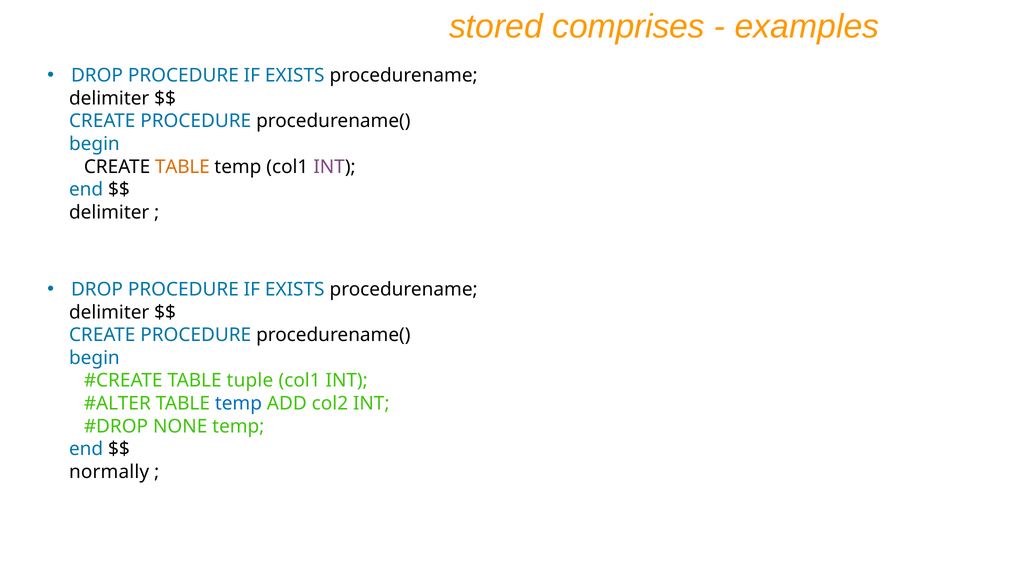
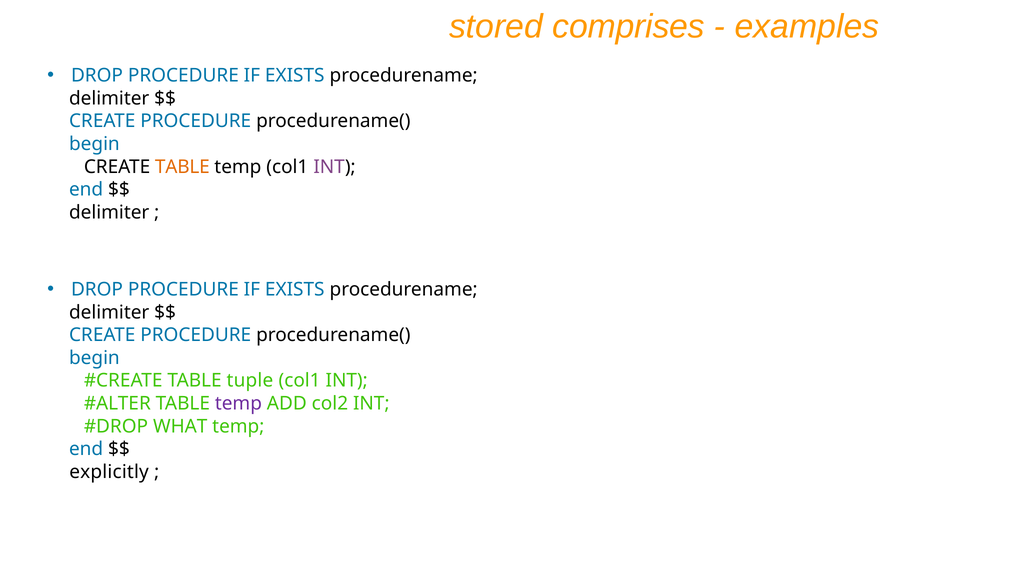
temp at (238, 404) colour: blue -> purple
NONE: NONE -> WHAT
normally: normally -> explicitly
